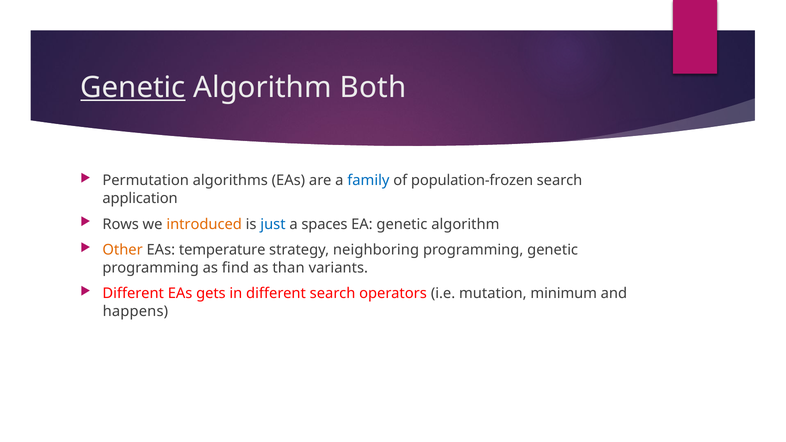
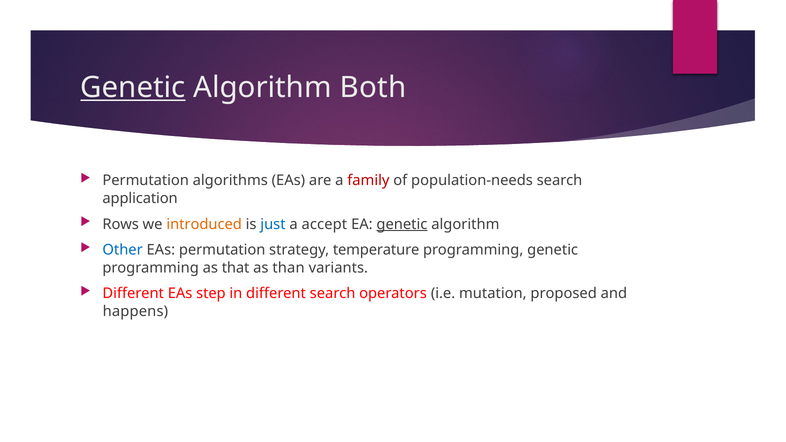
family colour: blue -> red
population-frozen: population-frozen -> population-needs
spaces: spaces -> accept
genetic at (402, 224) underline: none -> present
Other colour: orange -> blue
EAs temperature: temperature -> permutation
neighboring: neighboring -> temperature
find: find -> that
gets: gets -> step
minimum: minimum -> proposed
